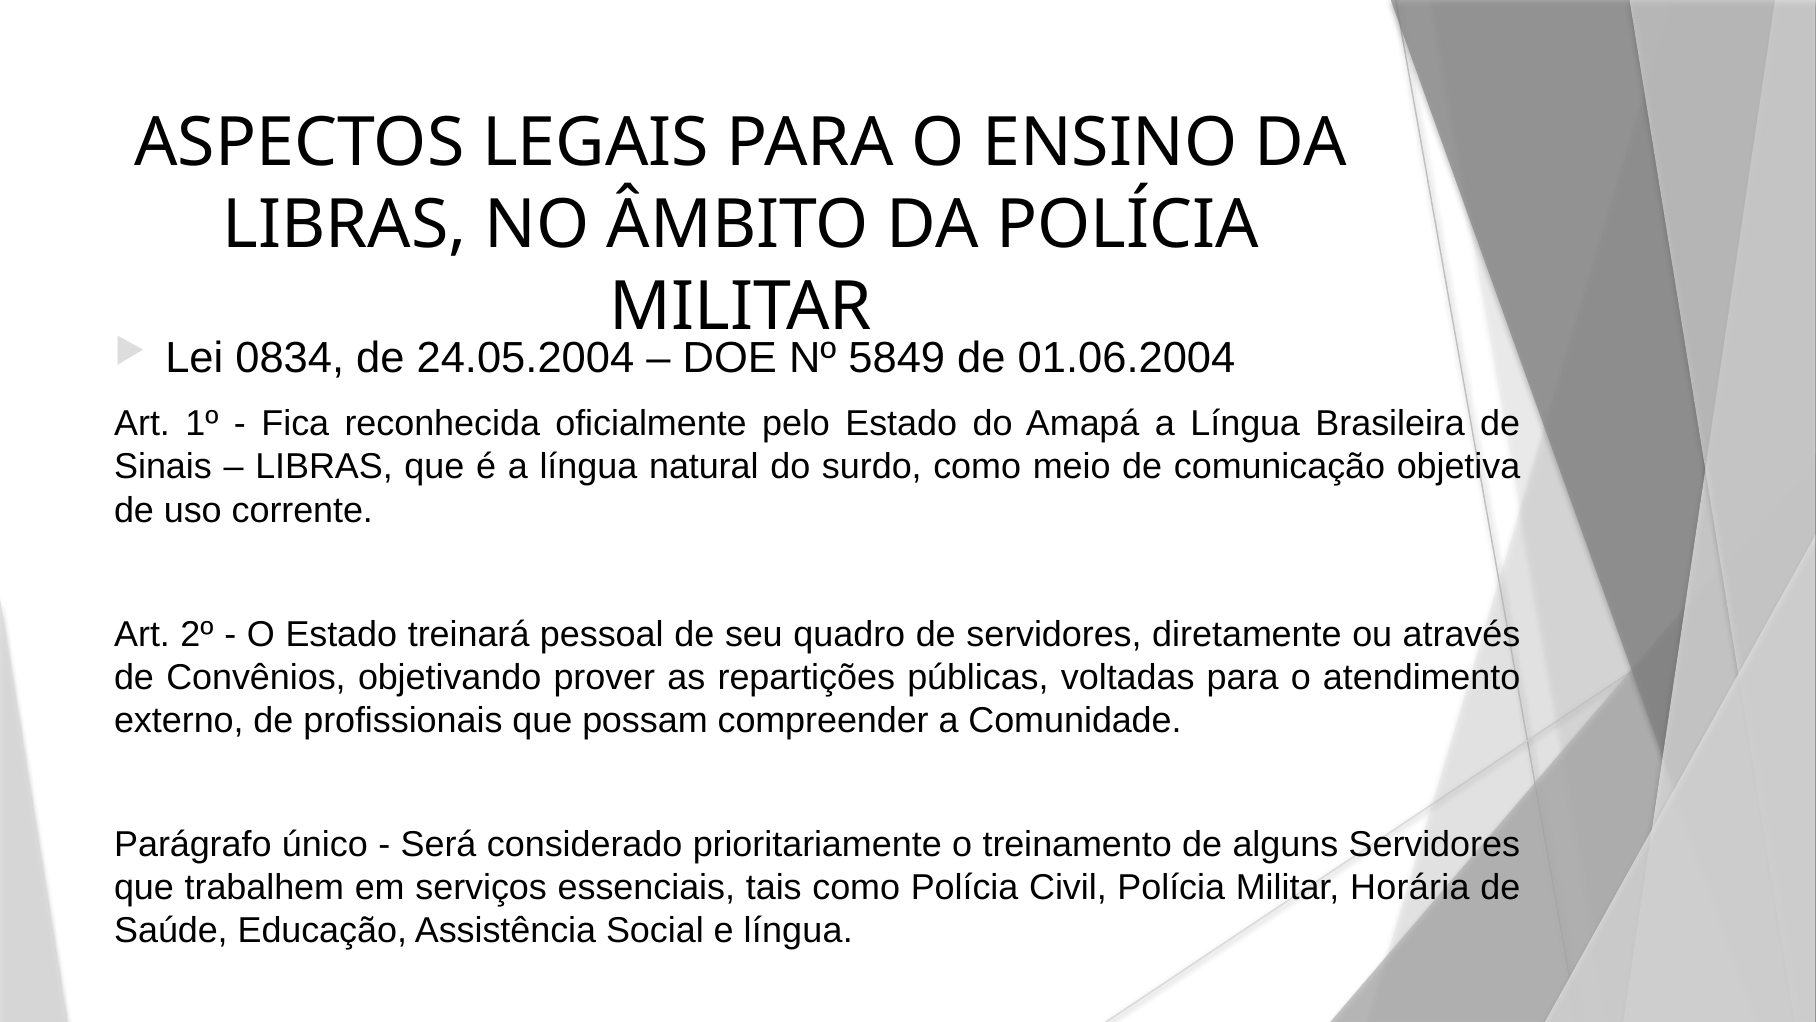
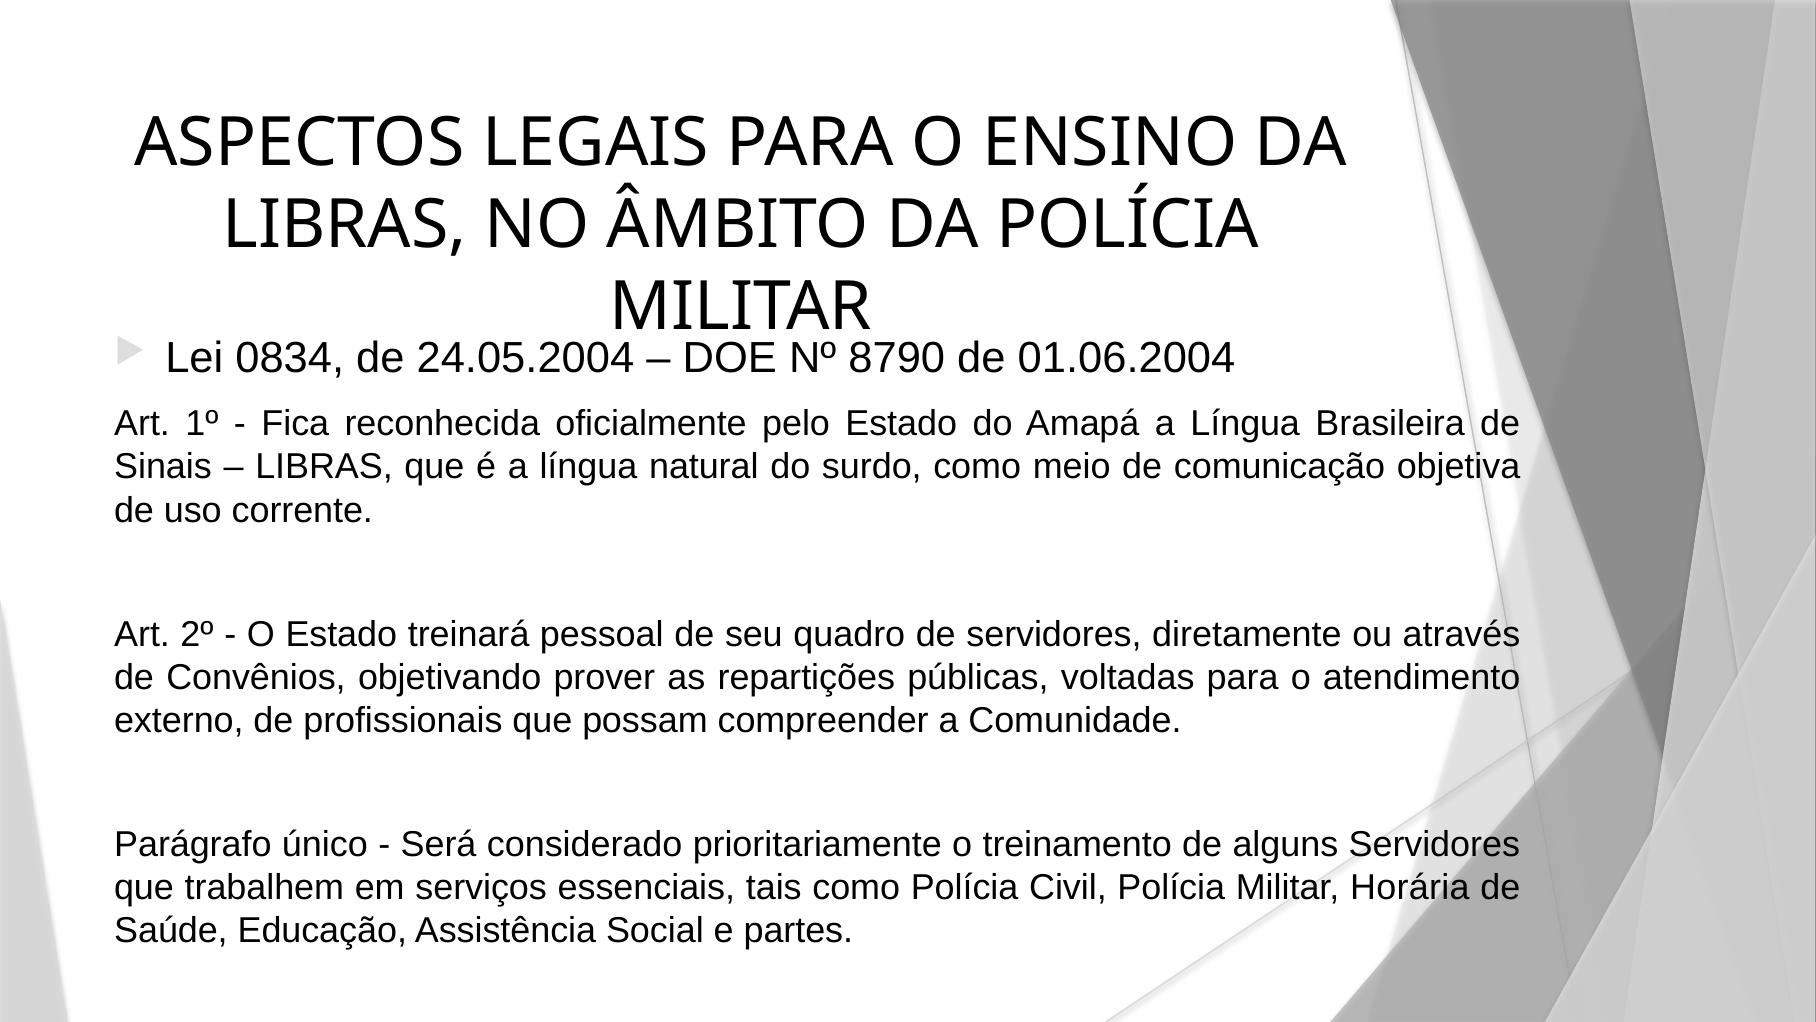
5849: 5849 -> 8790
e língua: língua -> partes
